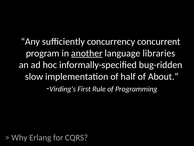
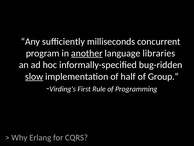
concurrency: concurrency -> milliseconds
slow underline: none -> present
About: About -> Group
